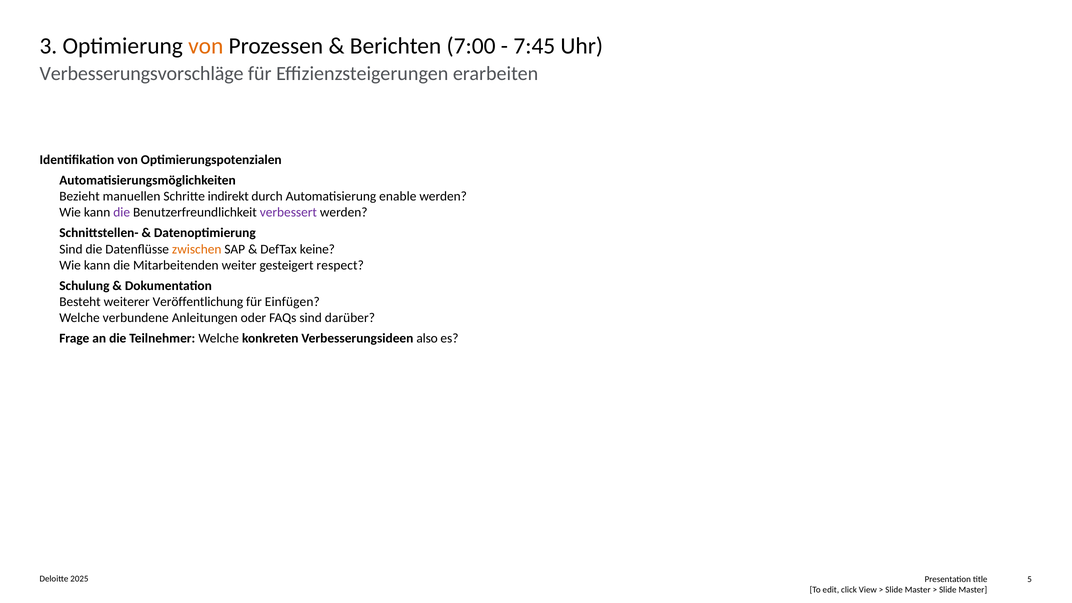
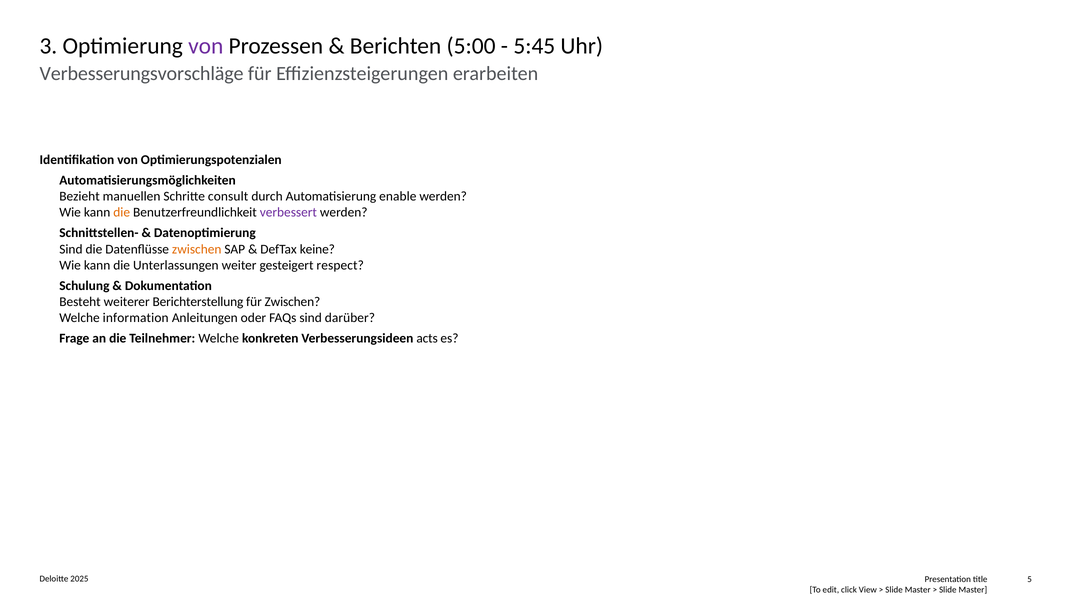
von at (206, 46) colour: orange -> purple
7:00: 7:00 -> 5:00
7:45: 7:45 -> 5:45
indirekt: indirekt -> consult
die at (122, 212) colour: purple -> orange
Mitarbeitenden: Mitarbeitenden -> Unterlassungen
Veröffentlichung: Veröffentlichung -> Berichterstellung
für Einfügen: Einfügen -> Zwischen
verbundene: verbundene -> information
also: also -> acts
